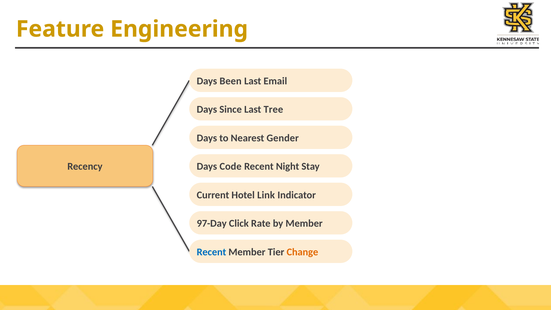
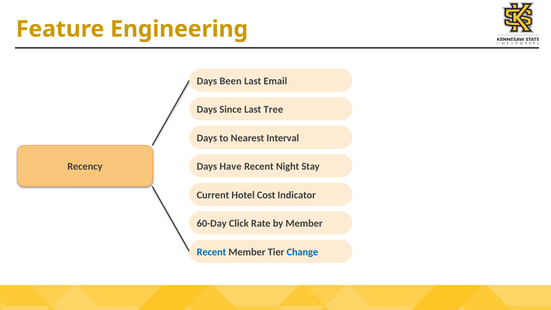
Gender: Gender -> Interval
Code: Code -> Have
Link: Link -> Cost
97-Day: 97-Day -> 60-Day
Change colour: orange -> blue
